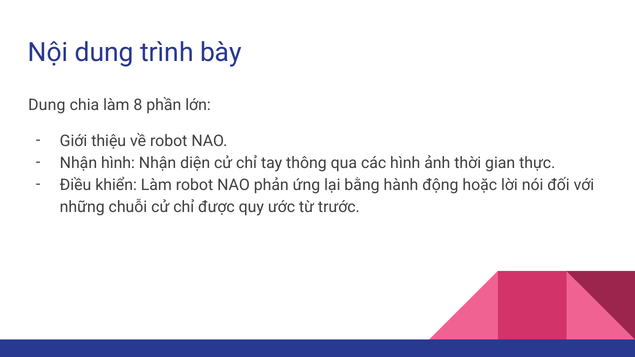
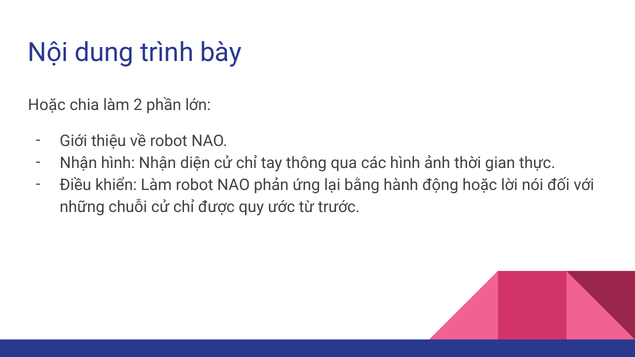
Dung at (47, 105): Dung -> Hoặc
8: 8 -> 2
